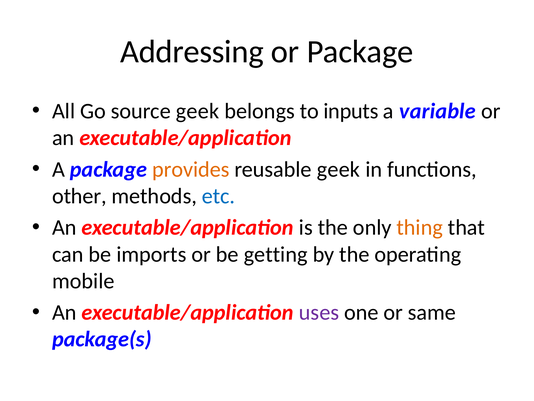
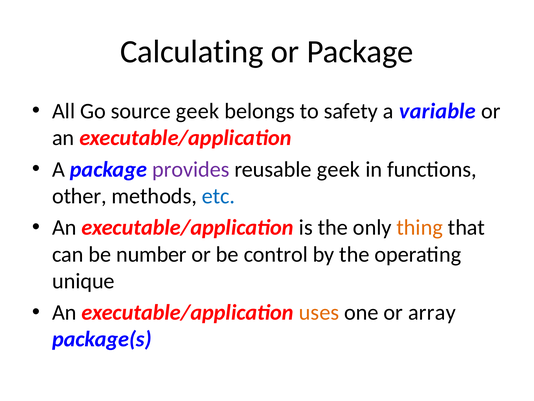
Addressing: Addressing -> Calculating
inputs: inputs -> safety
provides colour: orange -> purple
imports: imports -> number
getting: getting -> control
mobile: mobile -> unique
uses colour: purple -> orange
same: same -> array
